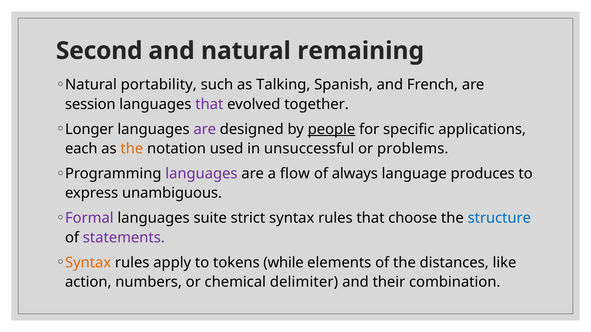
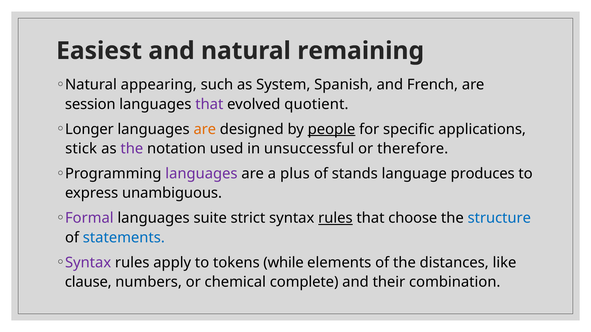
Second: Second -> Easiest
portability: portability -> appearing
Talking: Talking -> System
together: together -> quotient
are at (205, 129) colour: purple -> orange
each: each -> stick
the at (132, 149) colour: orange -> purple
problems: problems -> therefore
flow: flow -> plus
always: always -> stands
rules at (335, 218) underline: none -> present
statements colour: purple -> blue
Syntax at (88, 263) colour: orange -> purple
action: action -> clause
delimiter: delimiter -> complete
